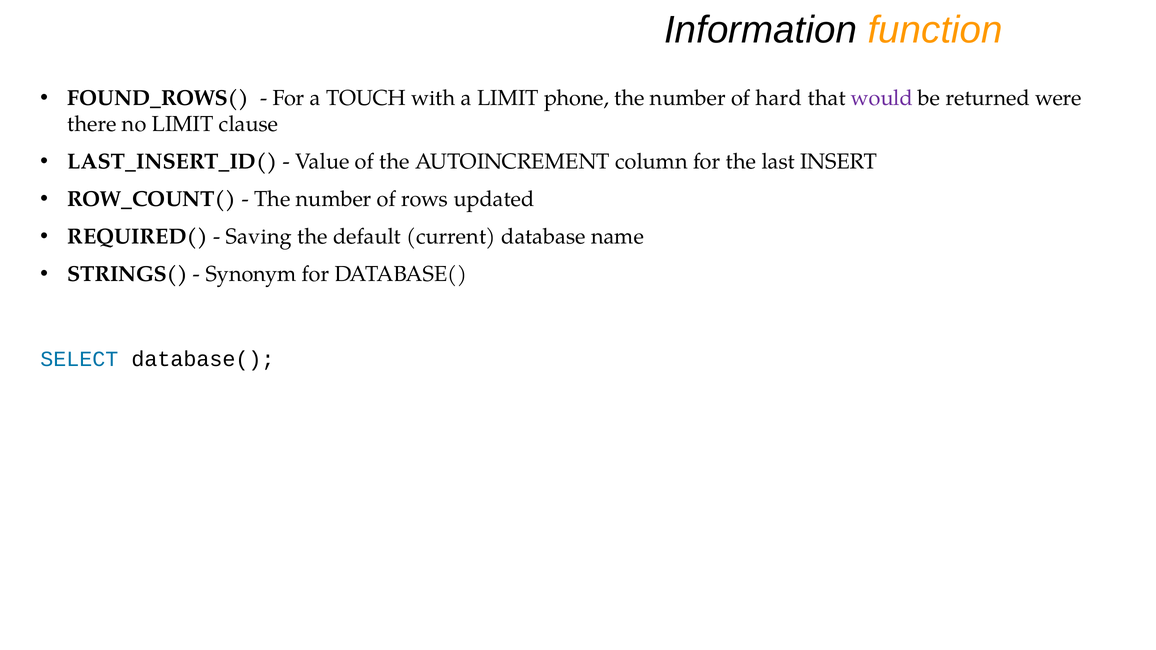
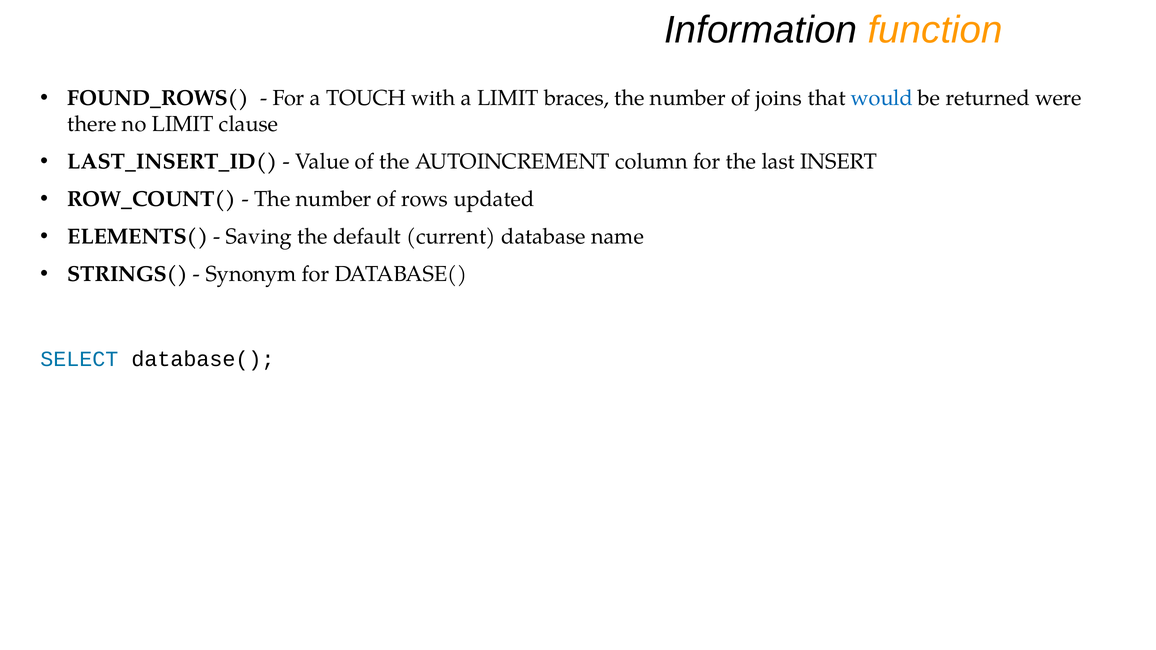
phone: phone -> braces
hard: hard -> joins
would colour: purple -> blue
REQUIRED(: REQUIRED( -> ELEMENTS(
